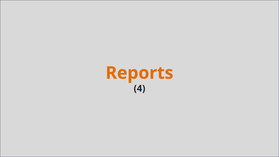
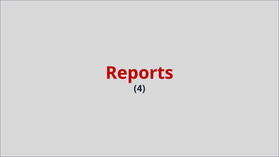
Reports colour: orange -> red
